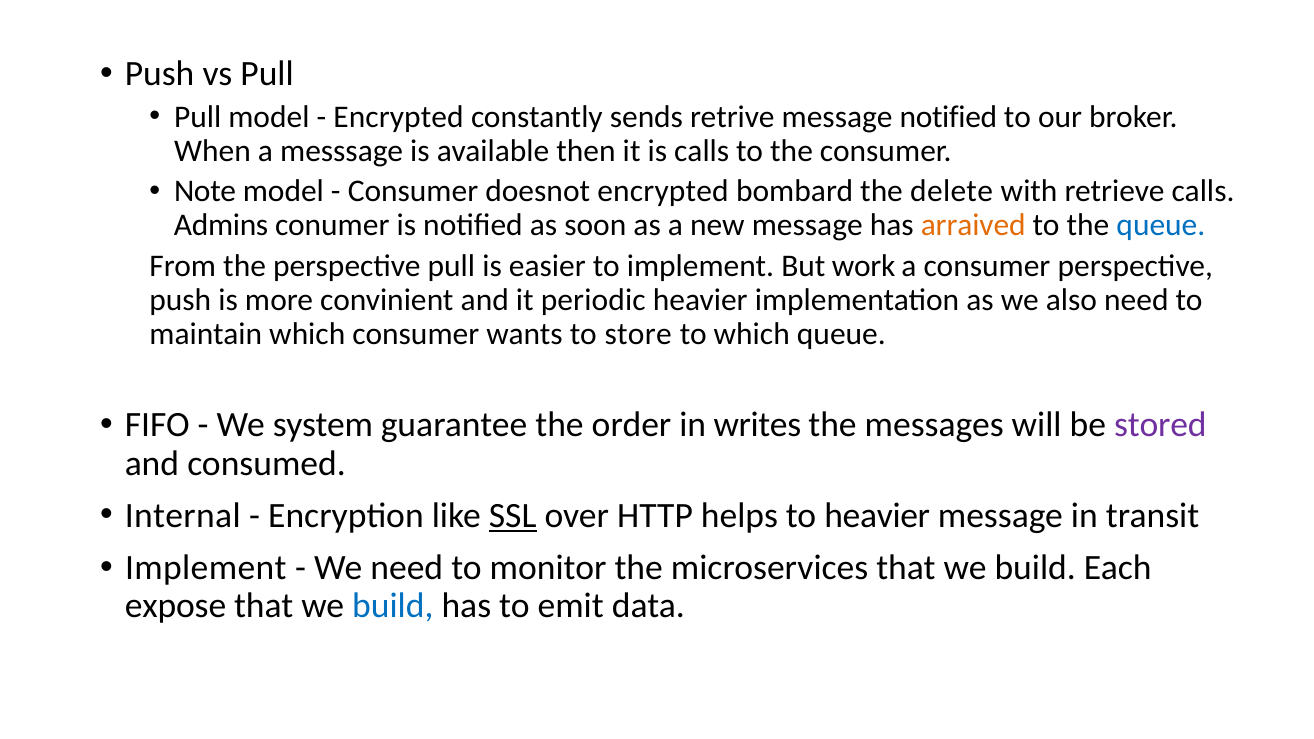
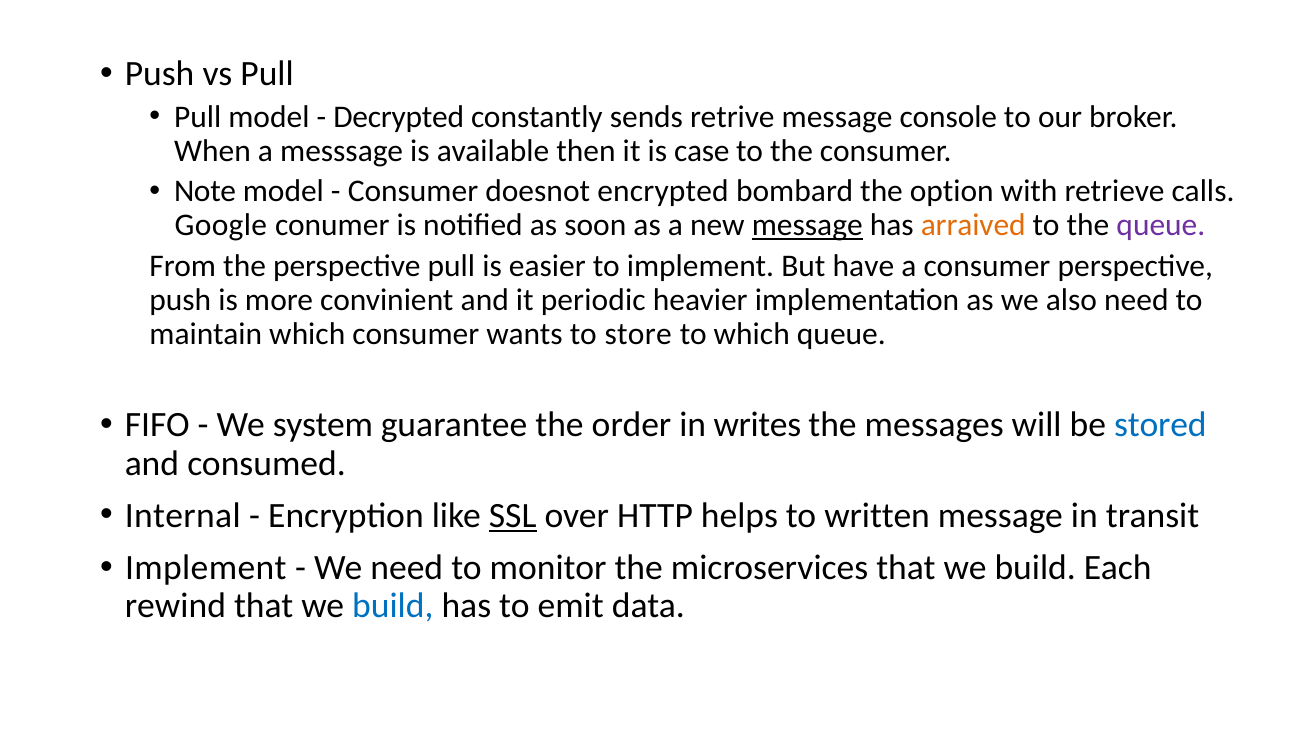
Encrypted at (399, 117): Encrypted -> Decrypted
message notified: notified -> console
is calls: calls -> case
delete: delete -> option
Admins: Admins -> Google
message at (807, 226) underline: none -> present
queue at (1161, 226) colour: blue -> purple
work: work -> have
stored colour: purple -> blue
to heavier: heavier -> written
expose: expose -> rewind
